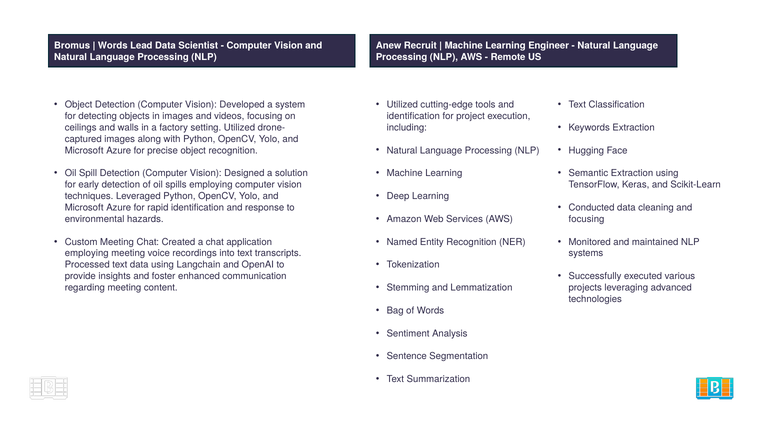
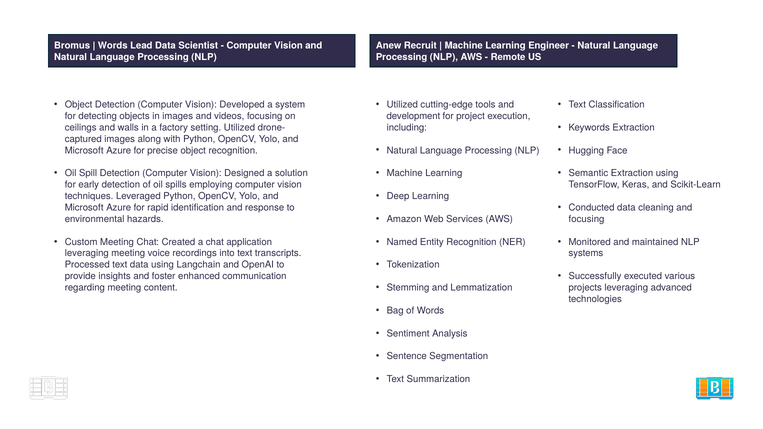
identification at (413, 116): identification -> development
employing at (87, 253): employing -> leveraging
